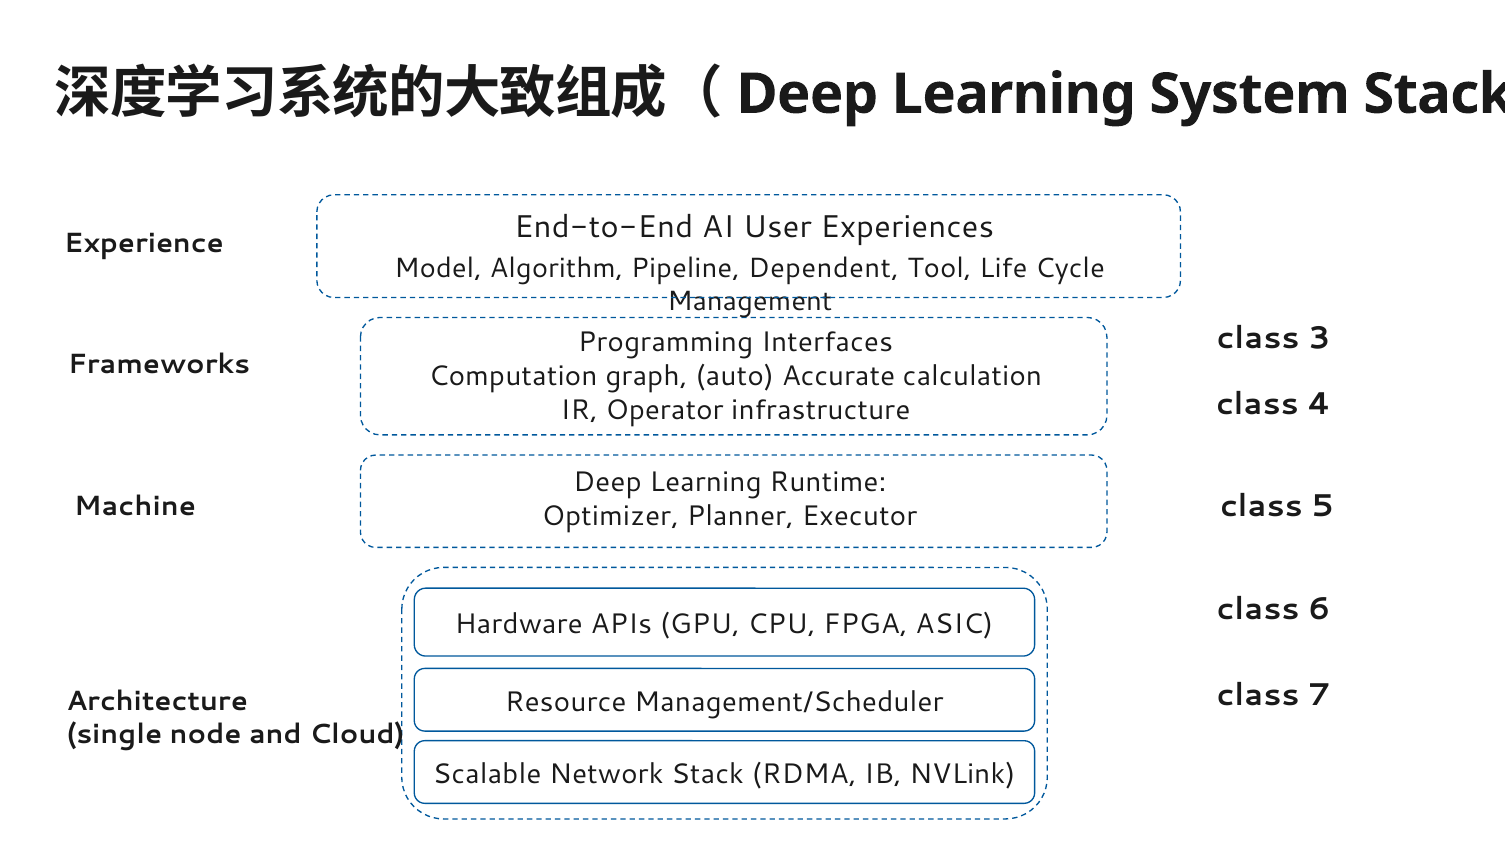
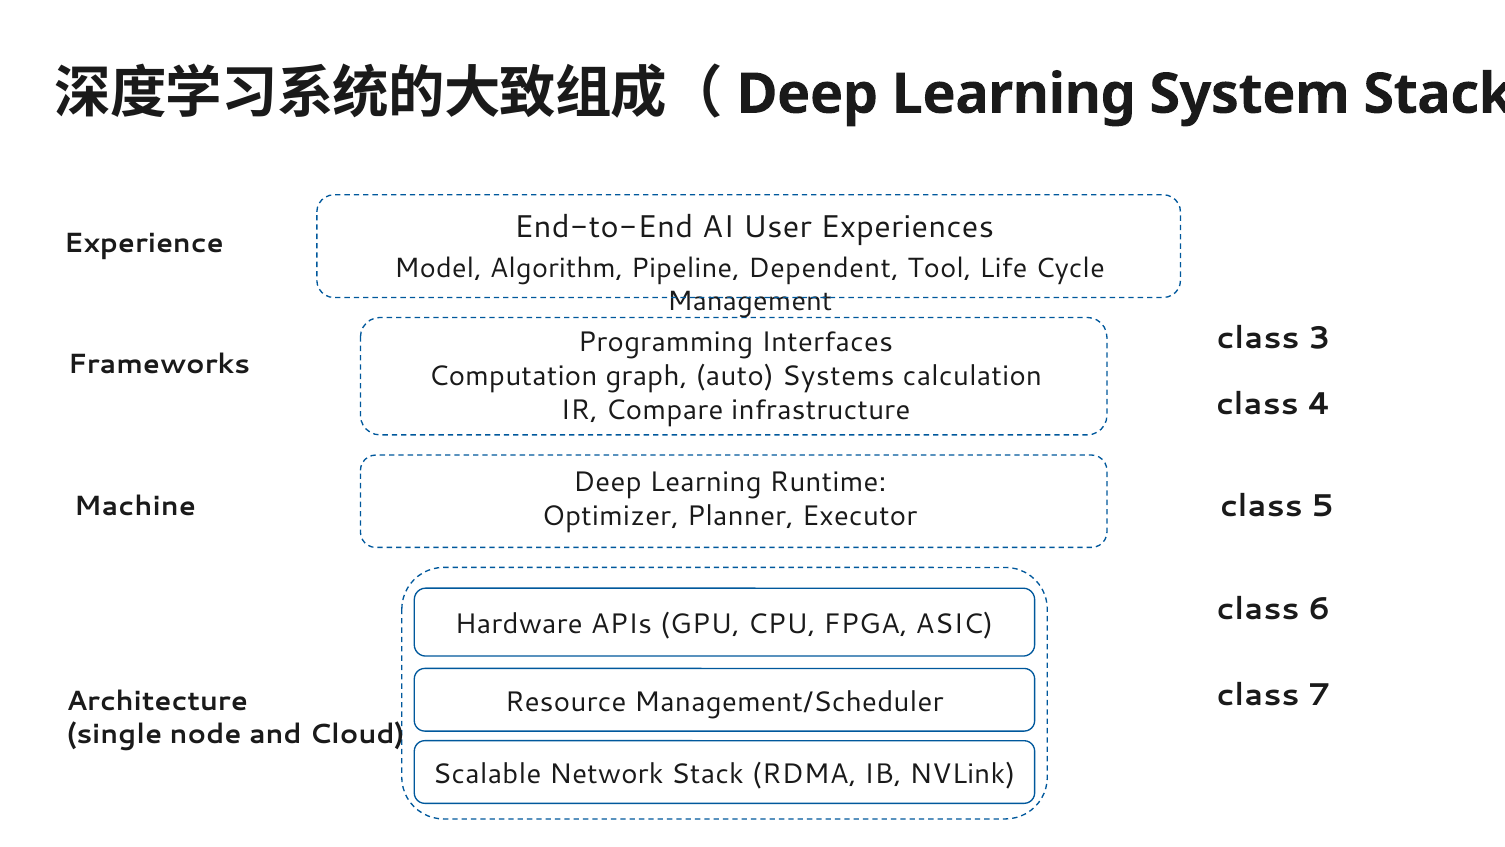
Accurate: Accurate -> Systems
Operator: Operator -> Compare
